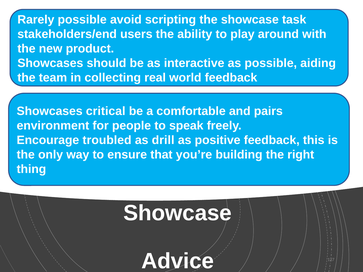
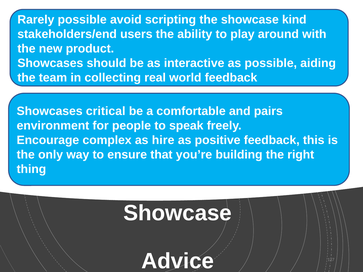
task: task -> kind
troubled: troubled -> complex
drill: drill -> hire
